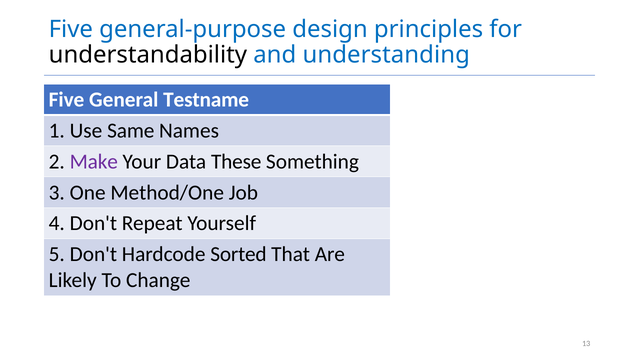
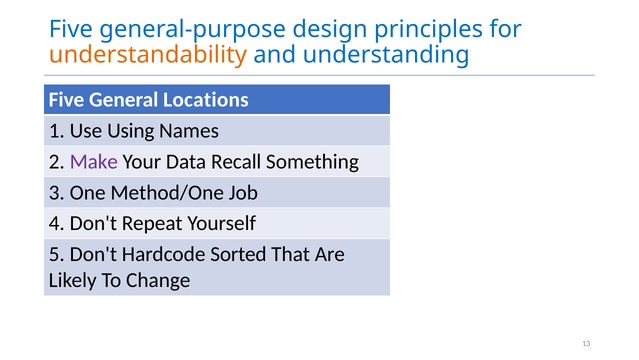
understandability colour: black -> orange
Testname: Testname -> Locations
Same: Same -> Using
These: These -> Recall
